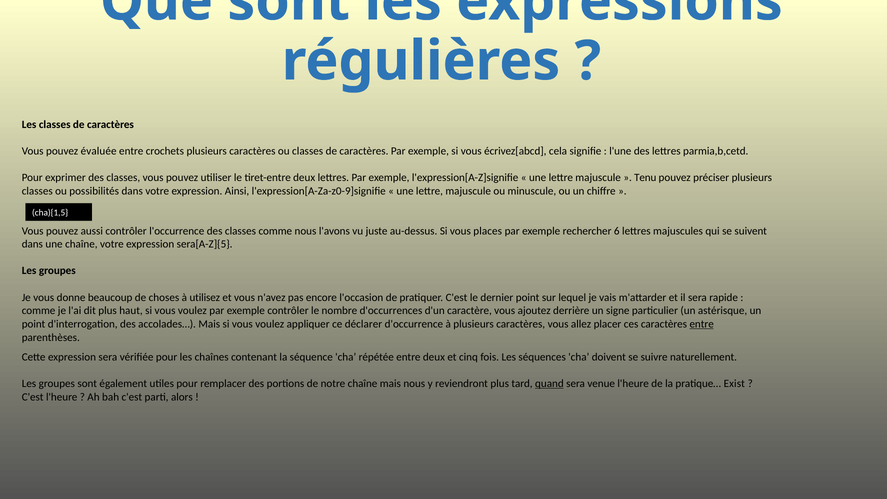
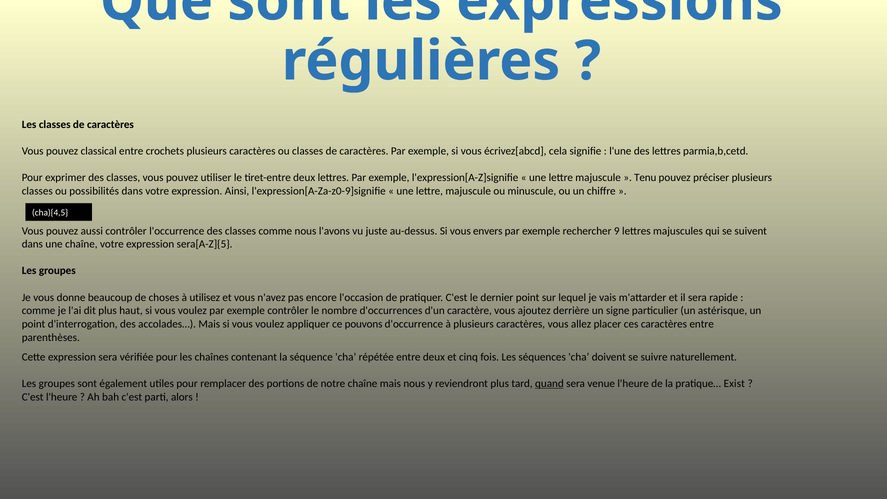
évaluée: évaluée -> classical
cha){1,5: cha){1,5 -> cha){4,5
places: places -> envers
6: 6 -> 9
déclarer: déclarer -> pouvons
entre at (702, 324) underline: present -> none
